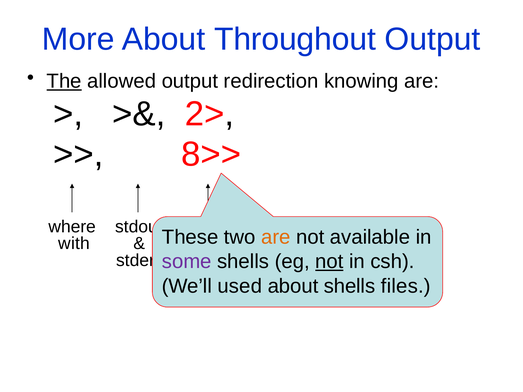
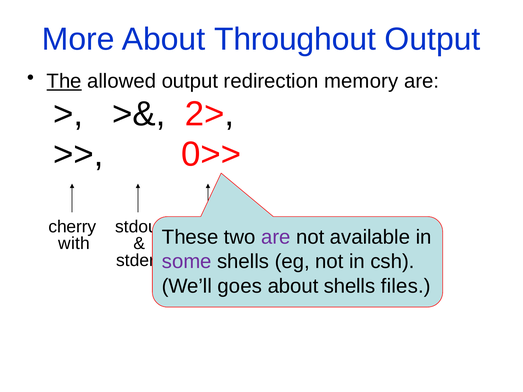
knowing: knowing -> memory
8>>: 8>> -> 0>>
where: where -> cherry
are at (276, 237) colour: orange -> purple
not at (329, 262) underline: present -> none
used: used -> goes
